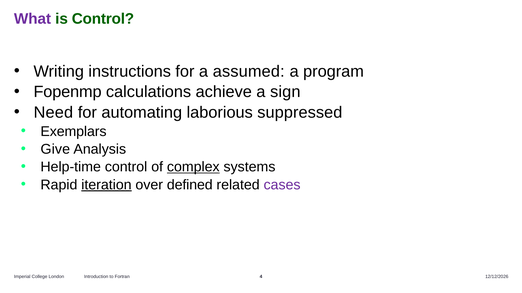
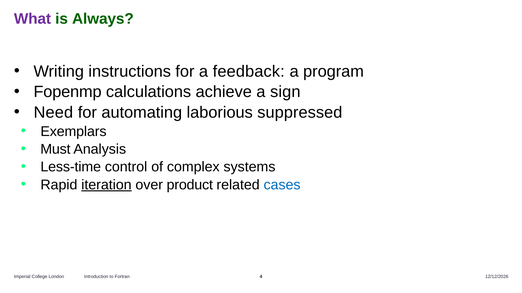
is Control: Control -> Always
assumed: assumed -> feedback
Give: Give -> Must
Help-time: Help-time -> Less-time
complex underline: present -> none
defined: defined -> product
cases colour: purple -> blue
